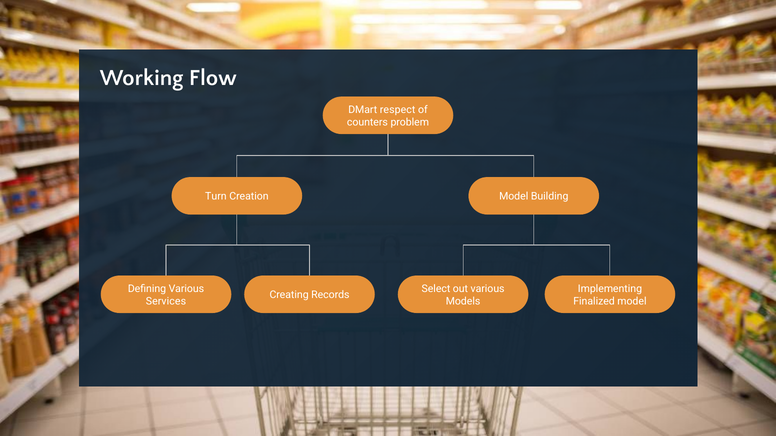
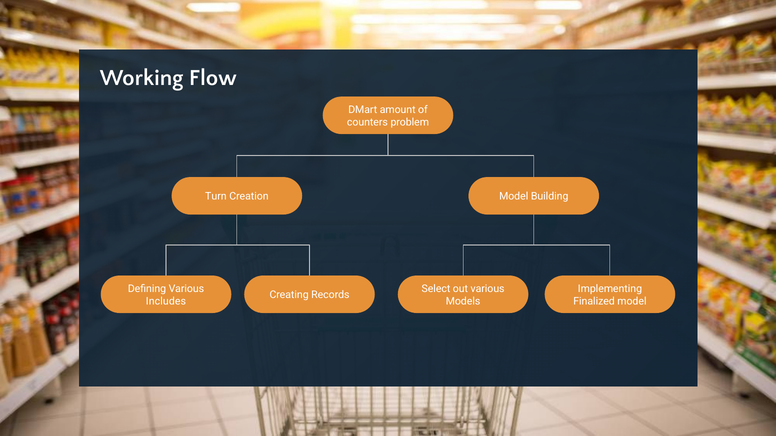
respect: respect -> amount
Services: Services -> Includes
